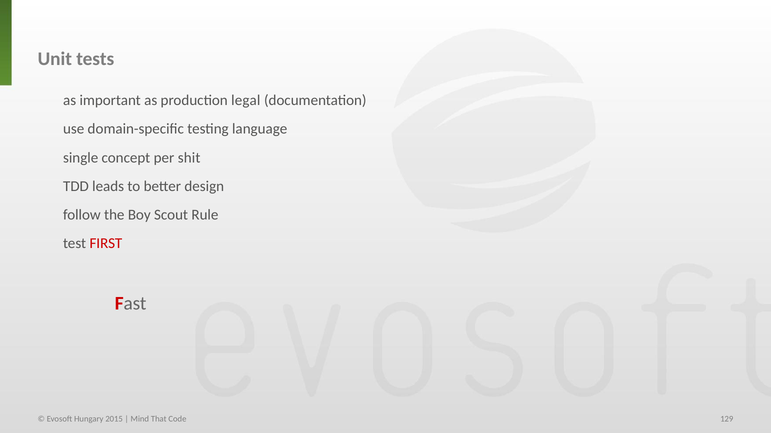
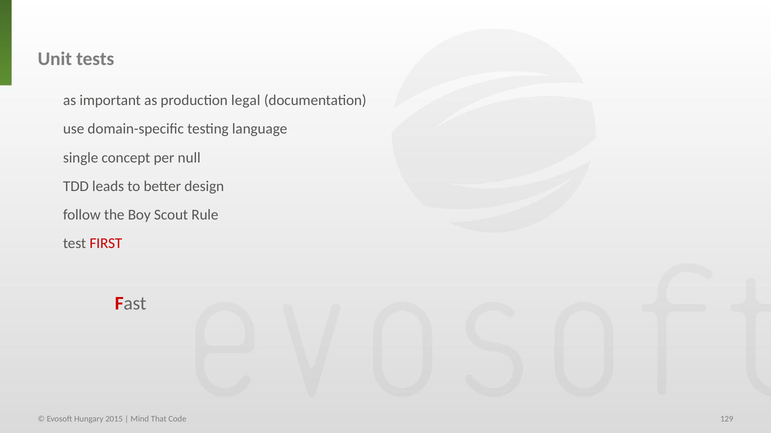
shit: shit -> null
